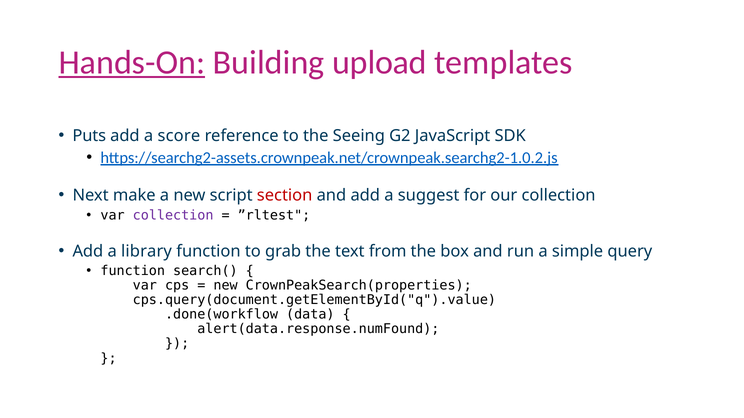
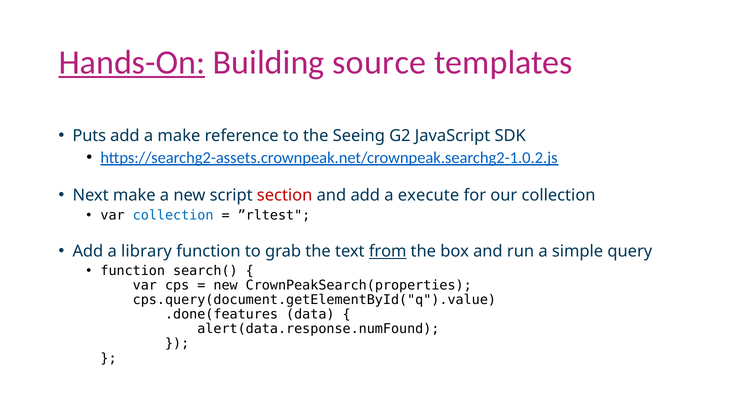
upload: upload -> source
a score: score -> make
suggest: suggest -> execute
collection at (173, 215) colour: purple -> blue
from underline: none -> present
.done(workflow: .done(workflow -> .done(features
